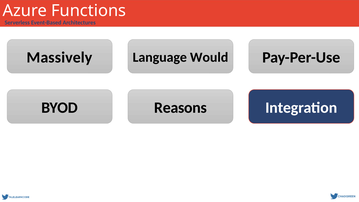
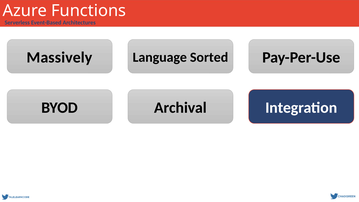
Would: Would -> Sorted
Reasons: Reasons -> Archival
